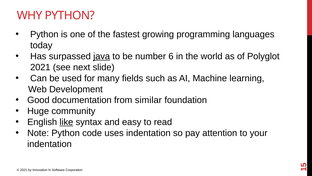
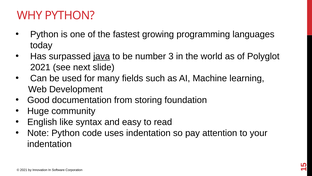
6: 6 -> 3
similar: similar -> storing
like underline: present -> none
